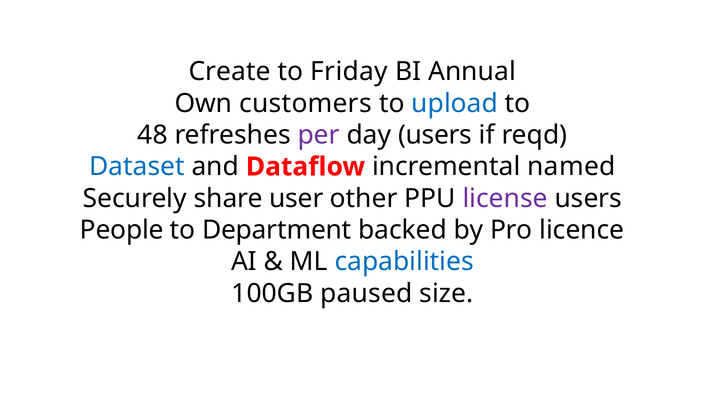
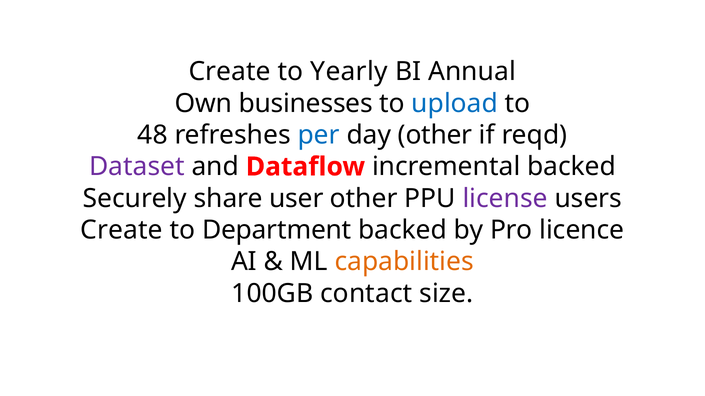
Friday: Friday -> Yearly
customers: customers -> businesses
per colour: purple -> blue
day users: users -> other
Dataset colour: blue -> purple
incremental named: named -> backed
People at (122, 230): People -> Create
capabilities colour: blue -> orange
paused: paused -> contact
